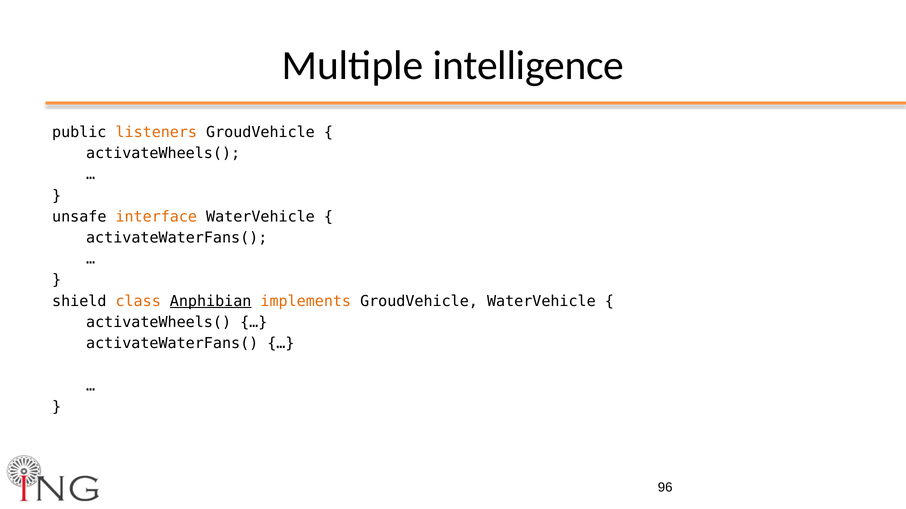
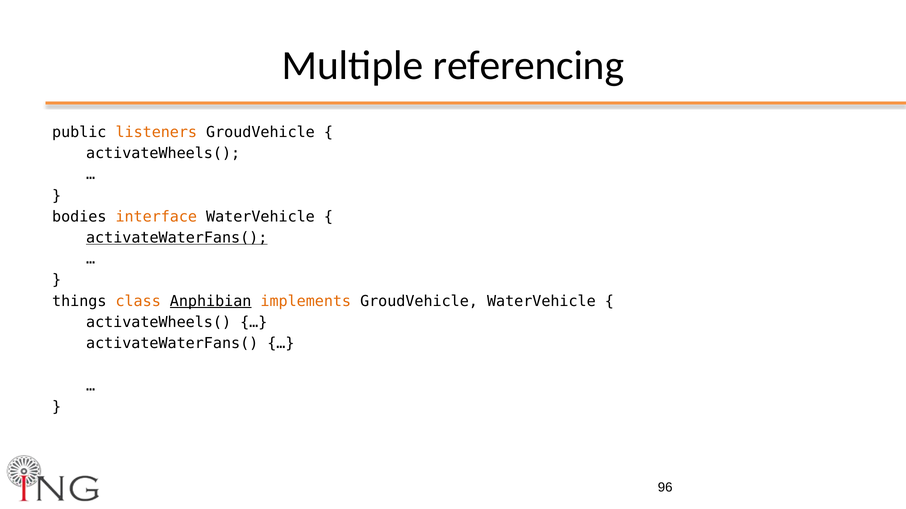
intelligence: intelligence -> referencing
unsafe: unsafe -> bodies
activateWaterFans( at (177, 238) underline: none -> present
shield: shield -> things
